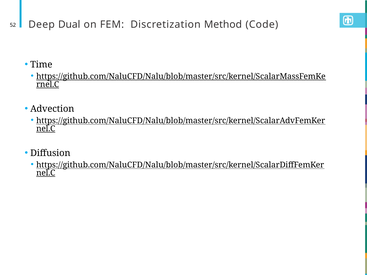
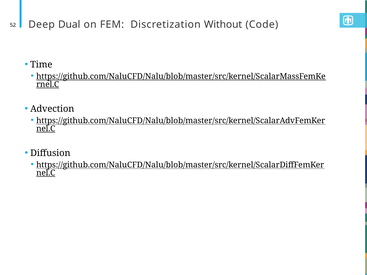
Method: Method -> Without
